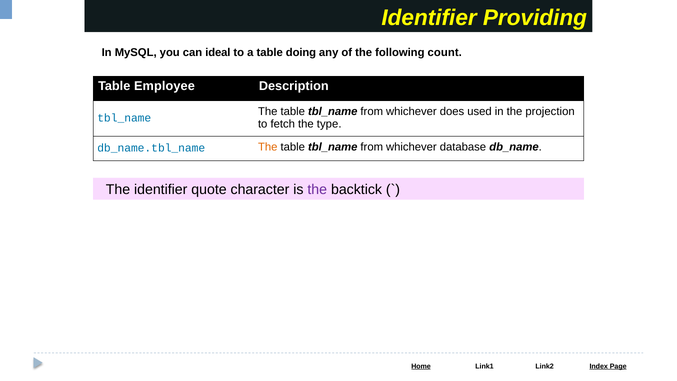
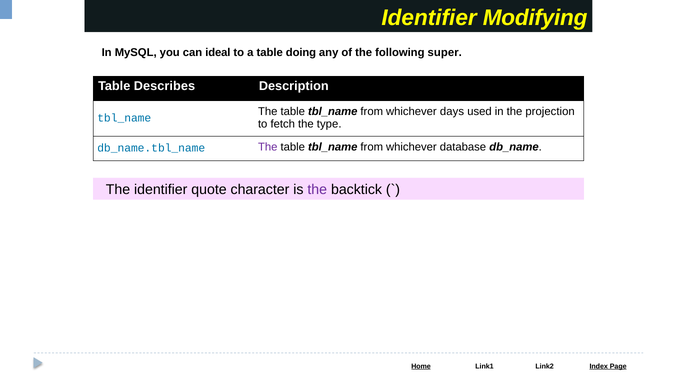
Providing: Providing -> Modifying
count: count -> super
Employee: Employee -> Describes
does: does -> days
The at (268, 147) colour: orange -> purple
